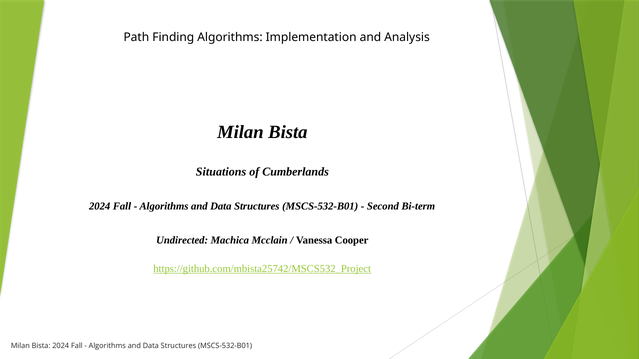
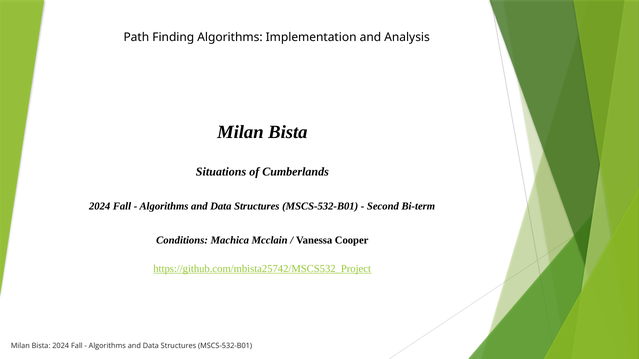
Undirected: Undirected -> Conditions
